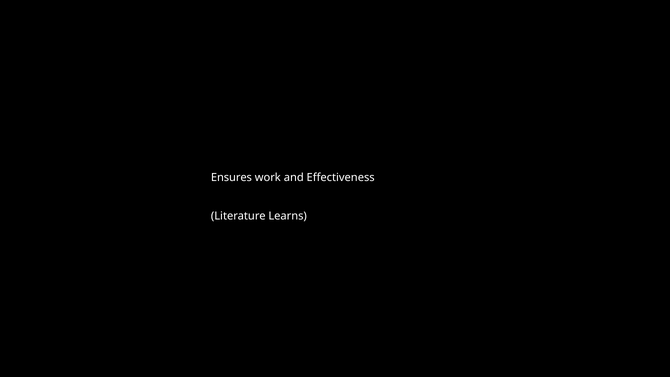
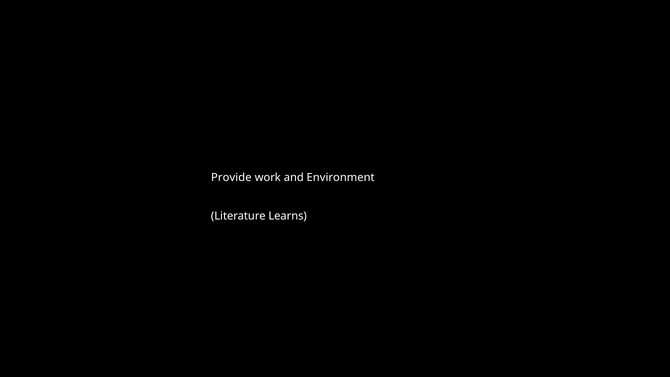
Ensures: Ensures -> Provide
Effectiveness: Effectiveness -> Environment
